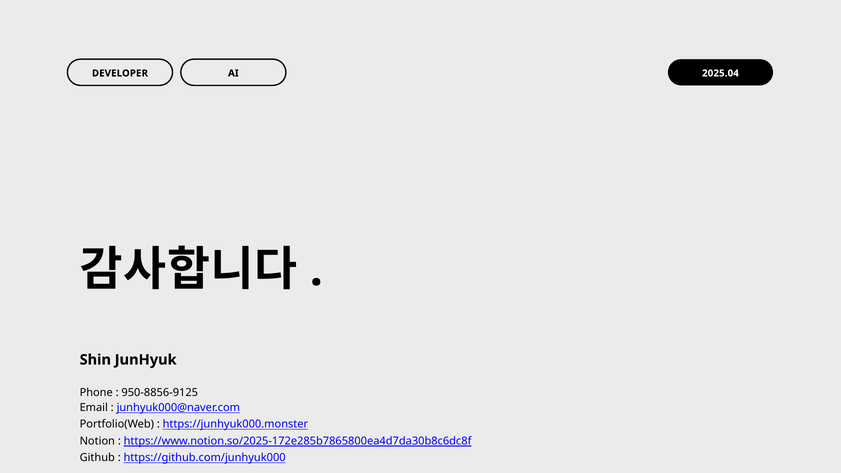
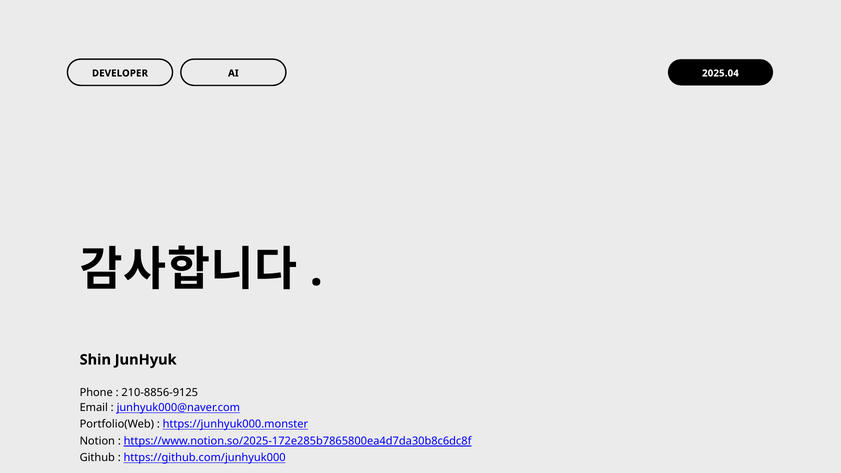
950-8856-9125: 950-8856-9125 -> 210-8856-9125
